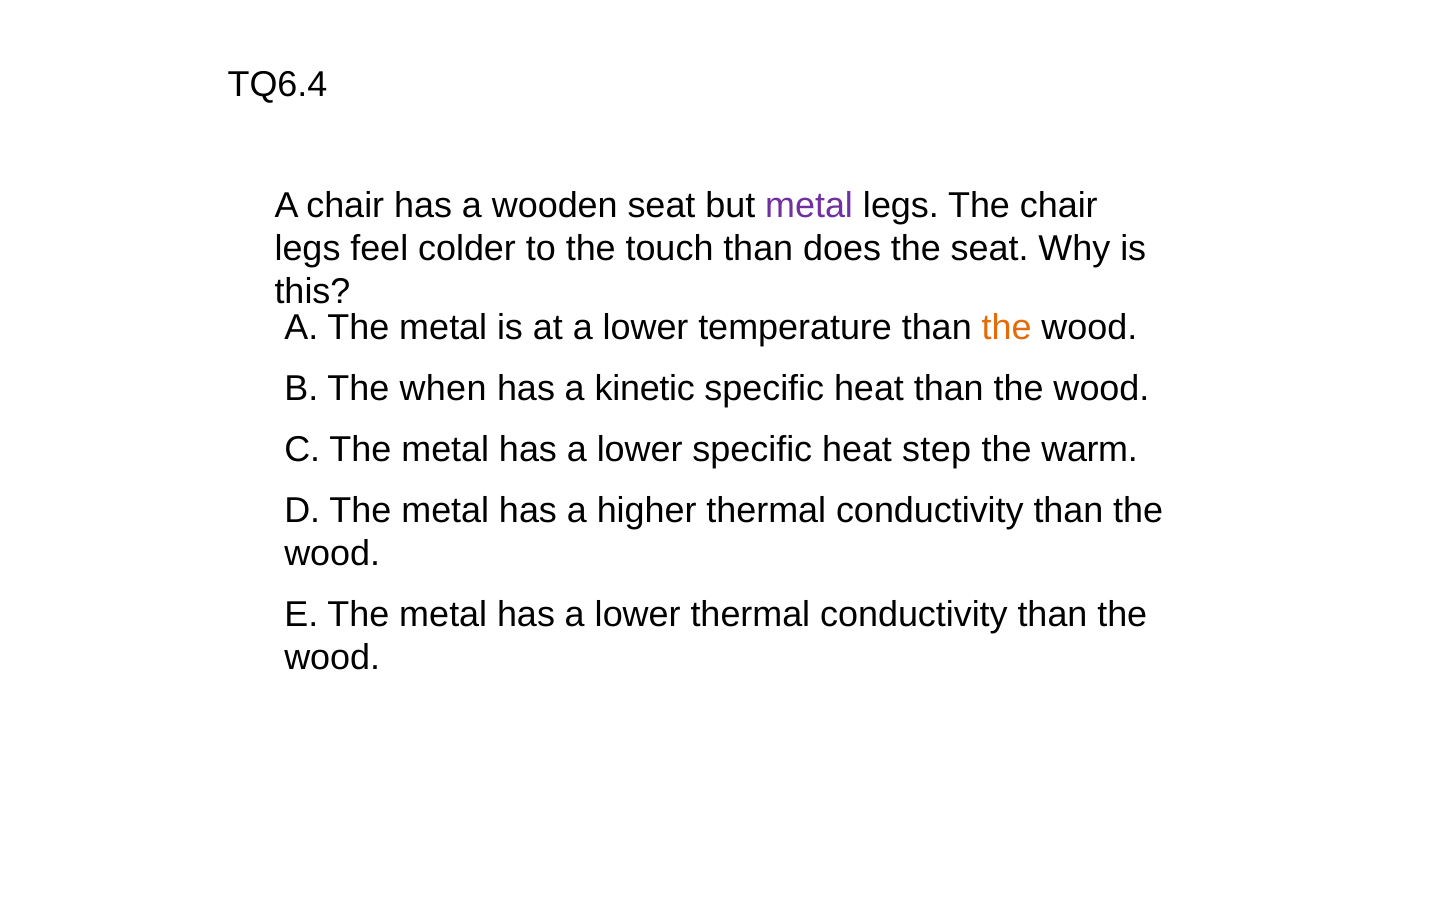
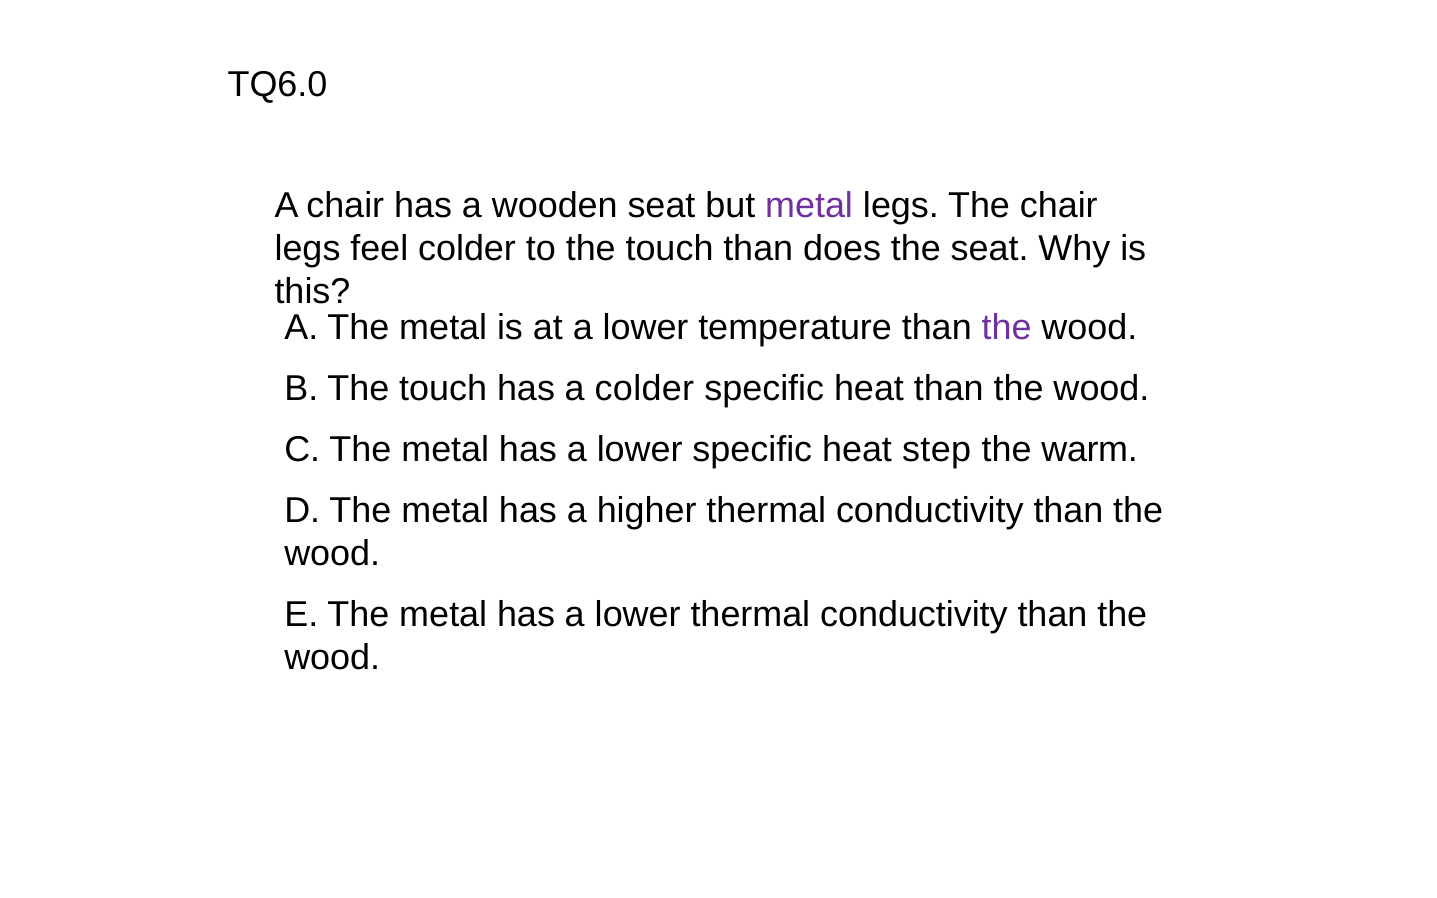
TQ6.4: TQ6.4 -> TQ6.0
the at (1007, 327) colour: orange -> purple
B The when: when -> touch
a kinetic: kinetic -> colder
